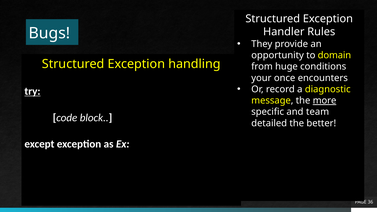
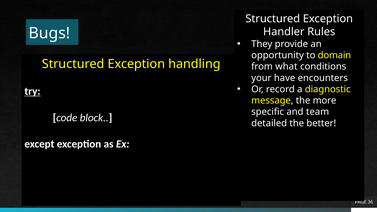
huge: huge -> what
once: once -> have
more underline: present -> none
